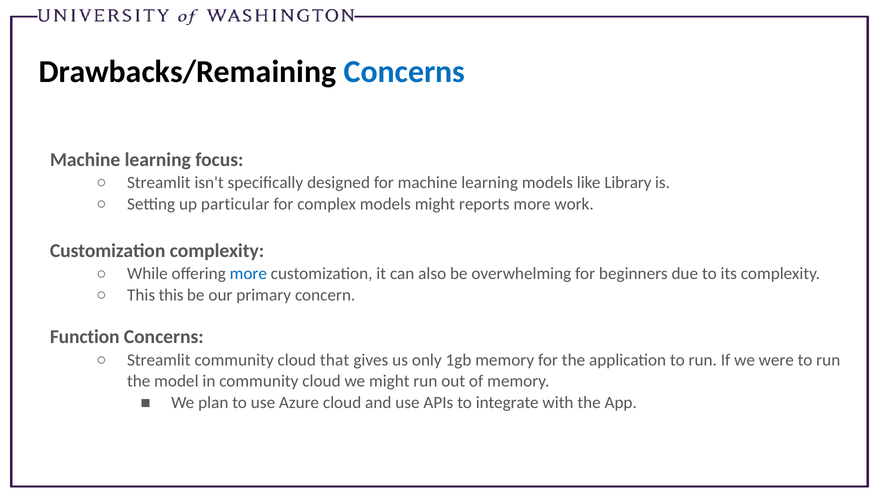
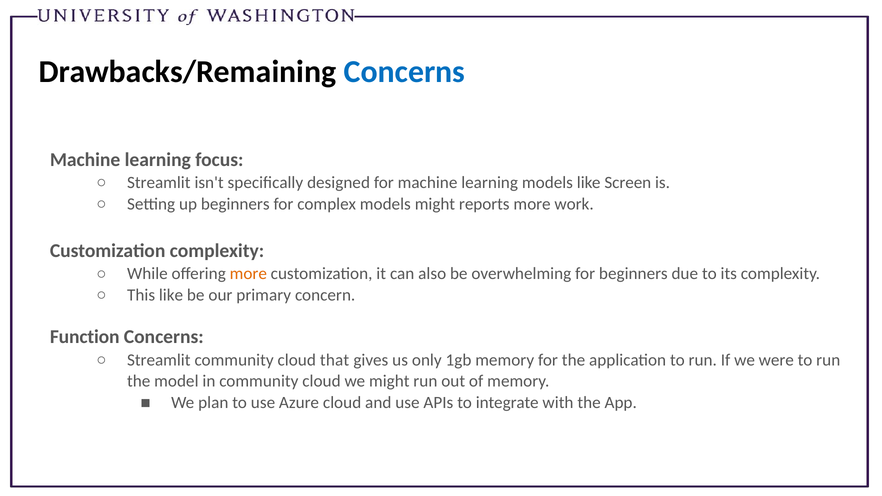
Library: Library -> Screen
up particular: particular -> beginners
more at (248, 274) colour: blue -> orange
This this: this -> like
